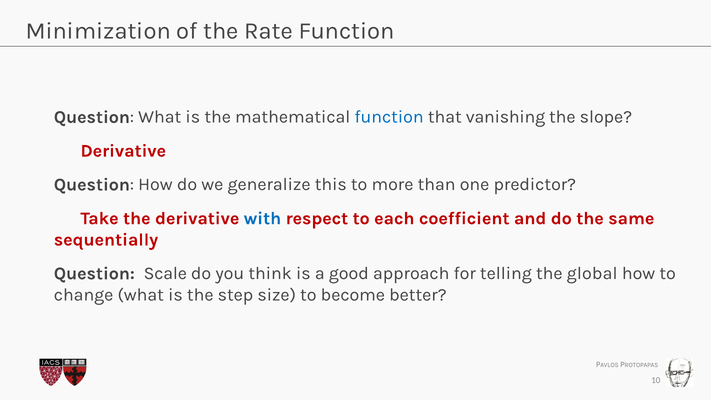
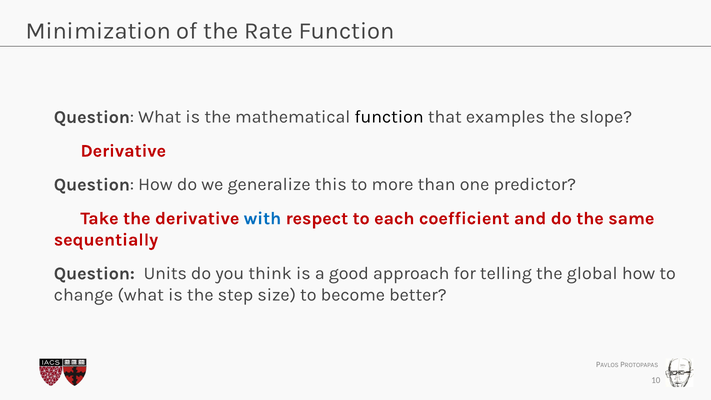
function at (389, 117) colour: blue -> black
vanishing: vanishing -> examples
Scale: Scale -> Units
